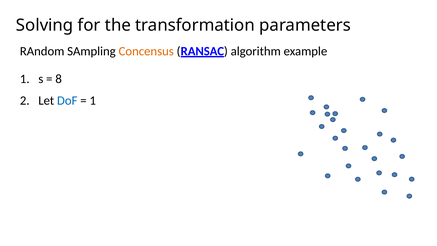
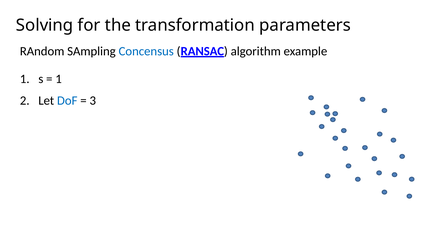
Concensus colour: orange -> blue
8 at (59, 79): 8 -> 1
1 at (93, 101): 1 -> 3
